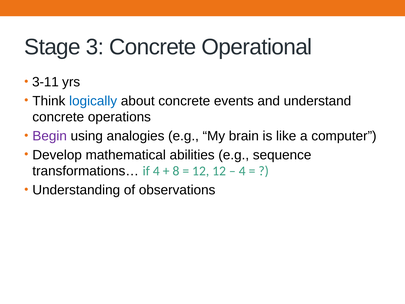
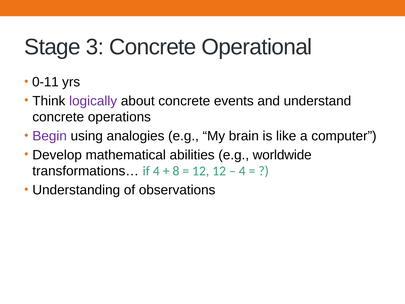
3-11: 3-11 -> 0-11
logically colour: blue -> purple
sequence: sequence -> worldwide
